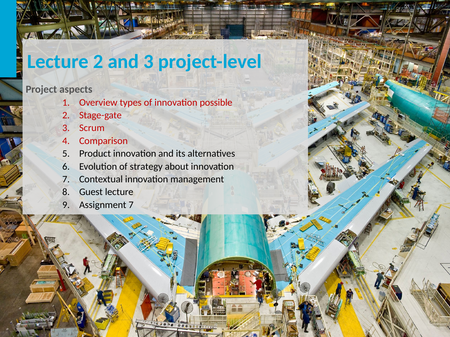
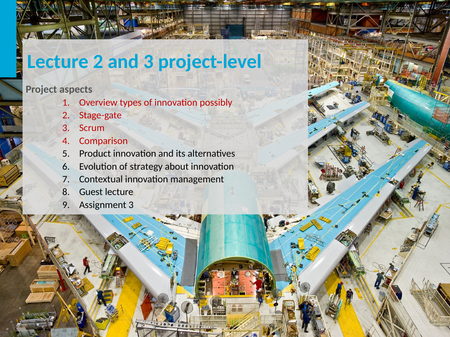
possible: possible -> possibly
Assignment 7: 7 -> 3
